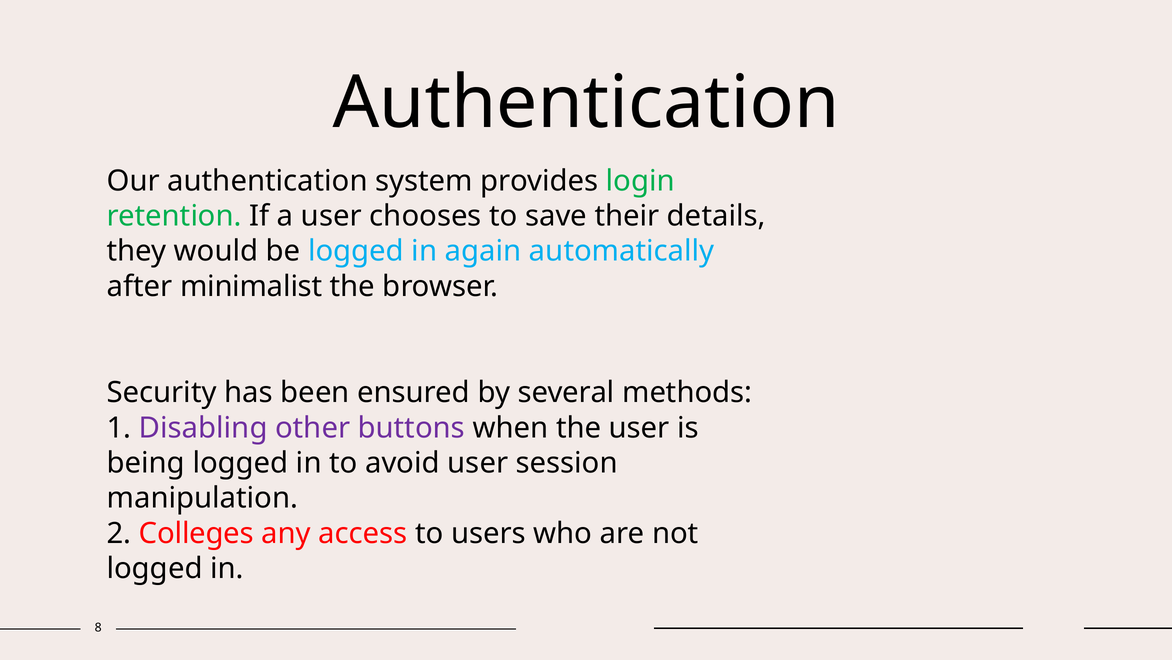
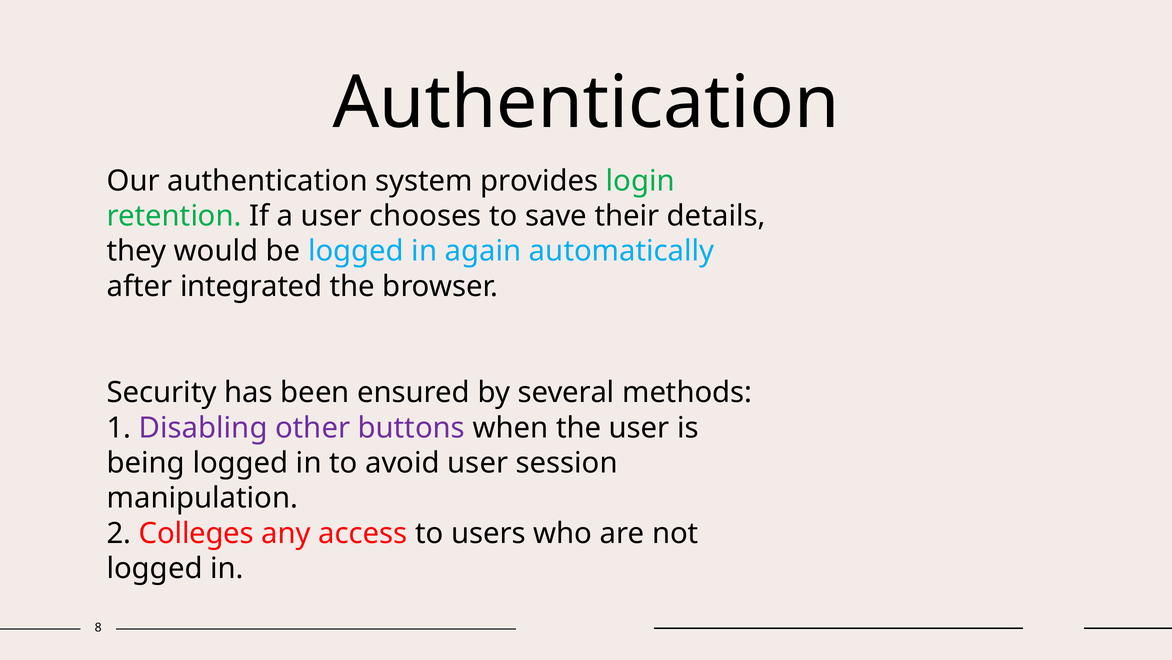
minimalist: minimalist -> integrated
